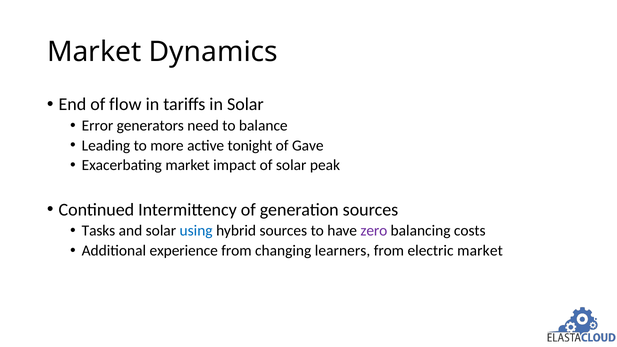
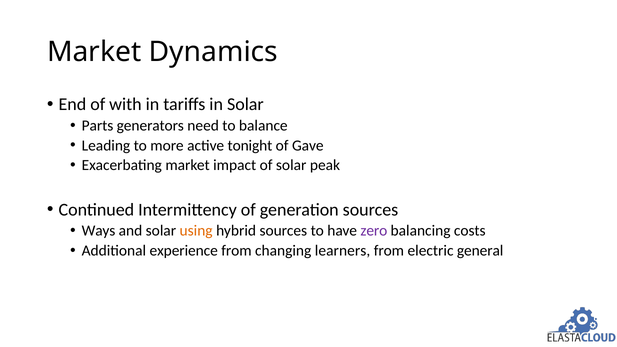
flow: flow -> with
Error: Error -> Parts
Tasks: Tasks -> Ways
using colour: blue -> orange
electric market: market -> general
